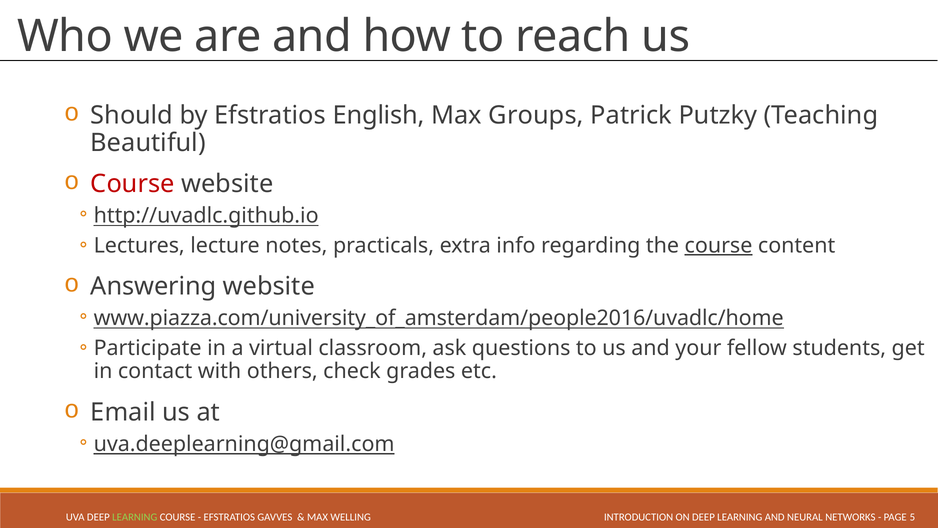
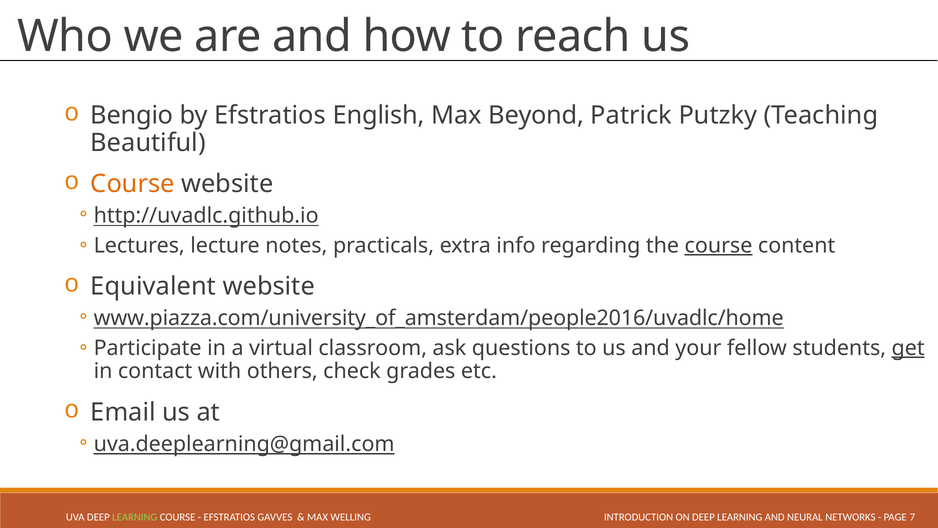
Should: Should -> Bengio
Groups: Groups -> Beyond
Course at (133, 184) colour: red -> orange
Answering: Answering -> Equivalent
get underline: none -> present
5: 5 -> 7
